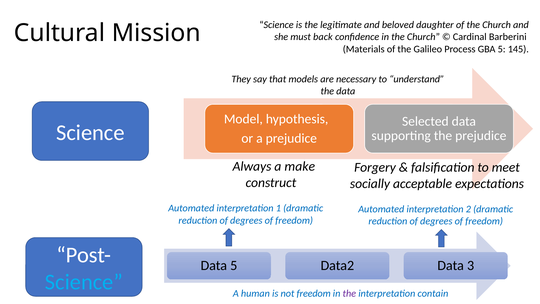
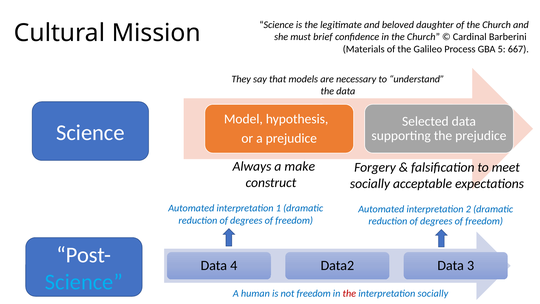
back: back -> brief
145: 145 -> 667
Data 5: 5 -> 4
the at (349, 293) colour: purple -> red
interpretation contain: contain -> socially
